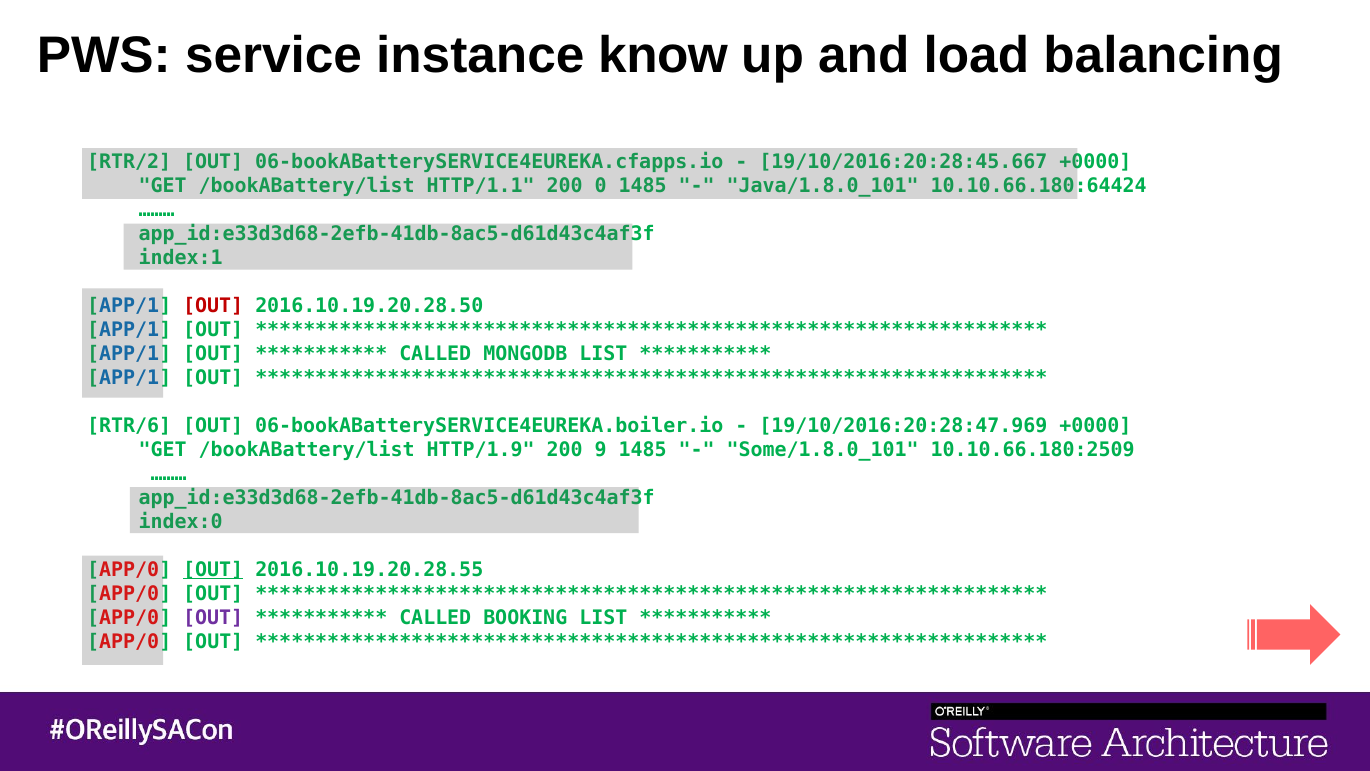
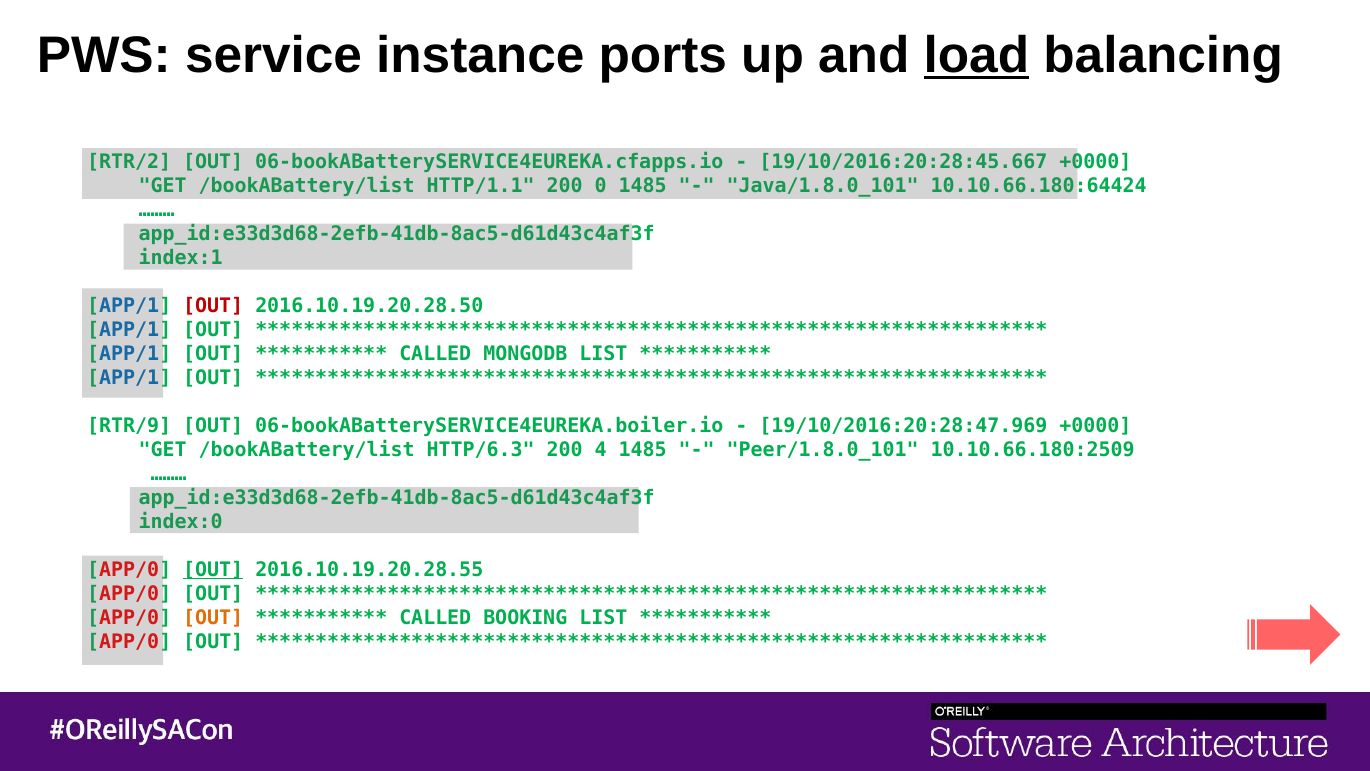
know: know -> ports
load underline: none -> present
RTR/6: RTR/6 -> RTR/9
HTTP/1.9: HTTP/1.9 -> HTTP/6.3
9: 9 -> 4
Some/1.8.0_101: Some/1.8.0_101 -> Peer/1.8.0_101
OUT at (213, 618) colour: purple -> orange
